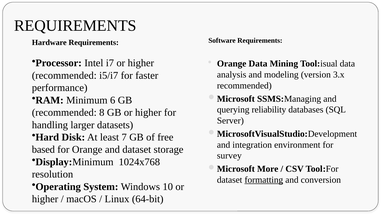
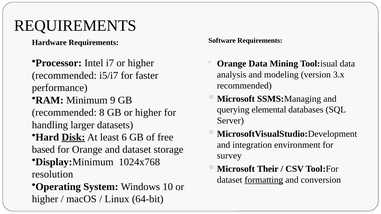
6: 6 -> 9
reliability: reliability -> elemental
Disk underline: none -> present
7: 7 -> 6
More: More -> Their
